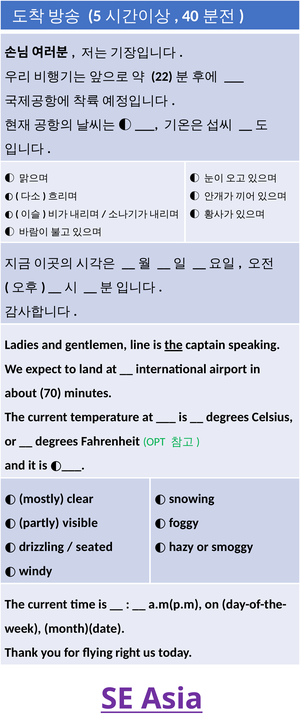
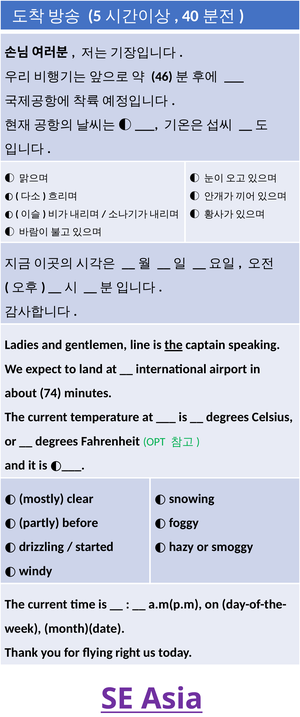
22: 22 -> 46
70: 70 -> 74
visible: visible -> before
seated: seated -> started
